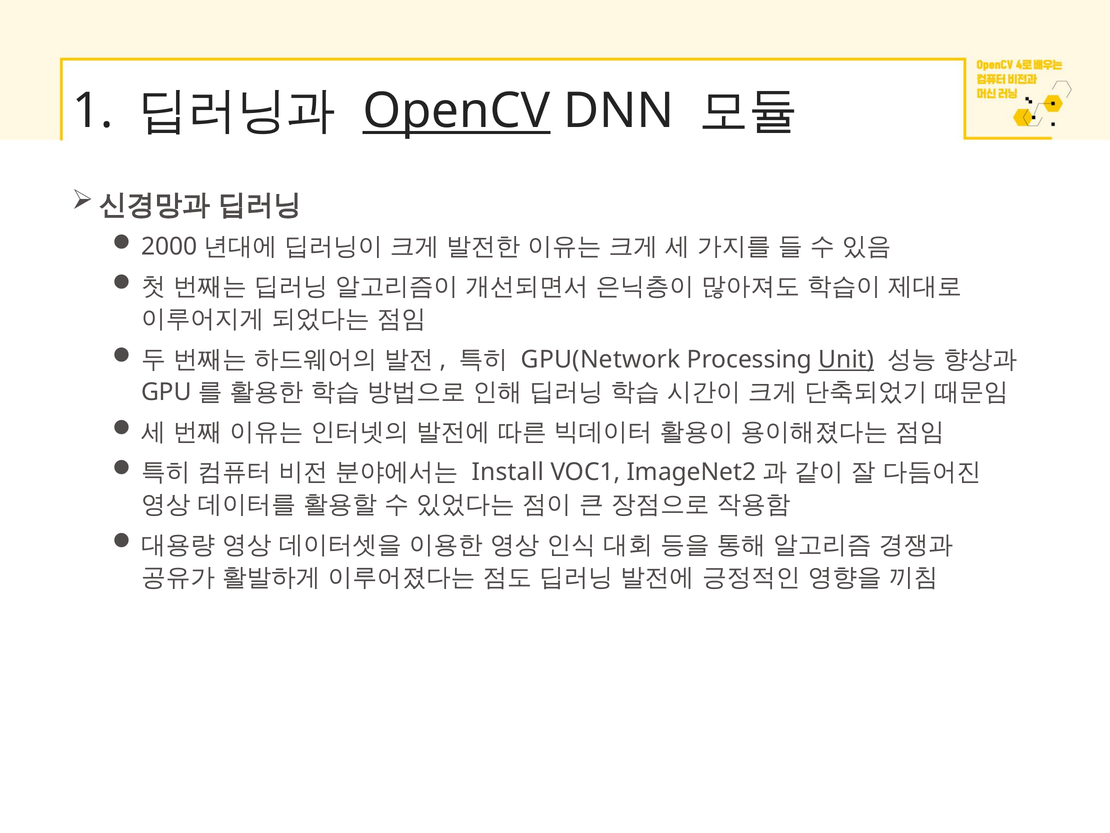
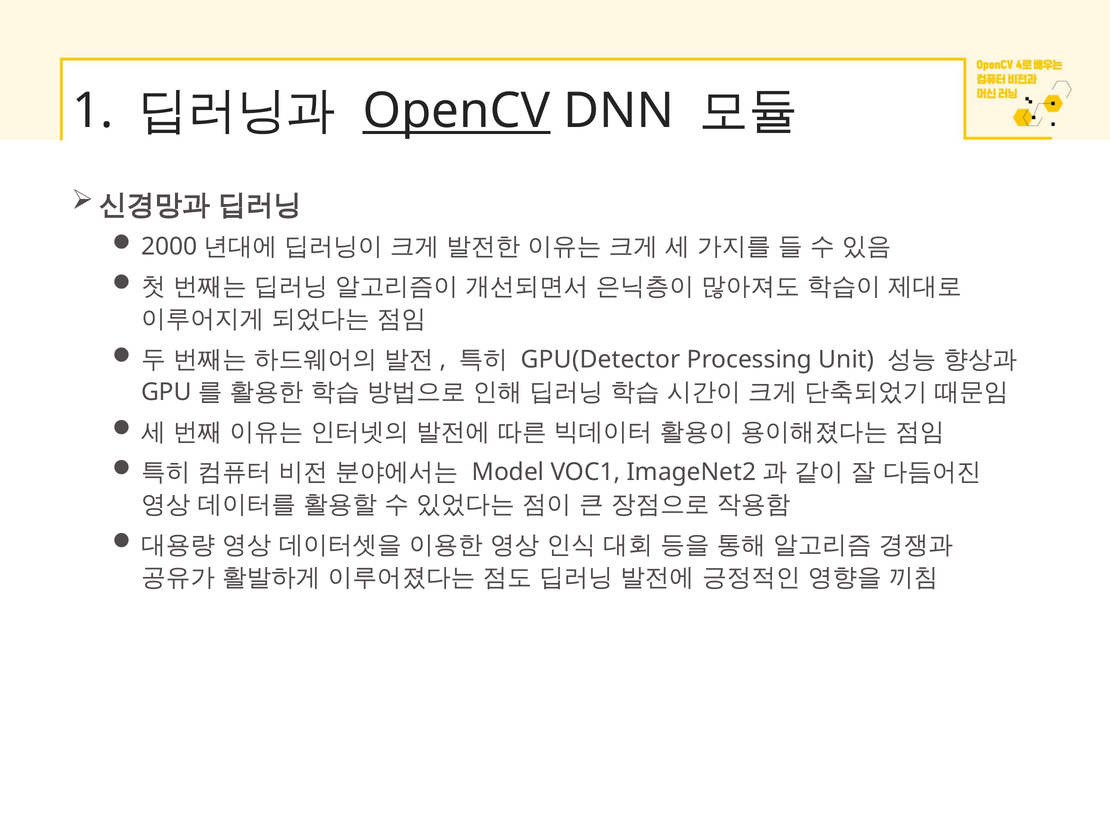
GPU(Network: GPU(Network -> GPU(Detector
Unit underline: present -> none
Install: Install -> Model
